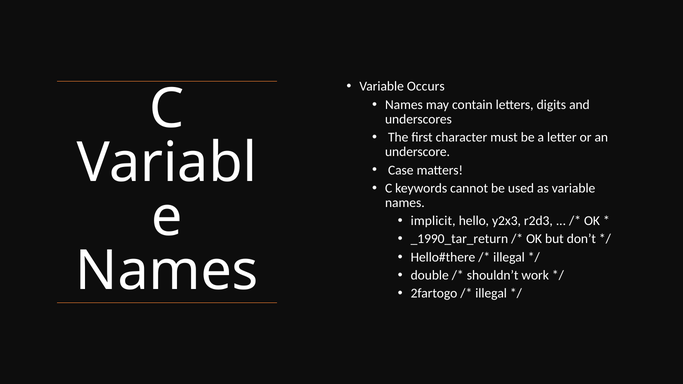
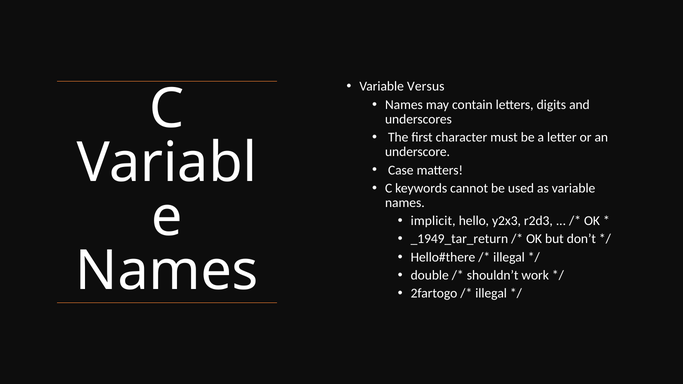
Occurs: Occurs -> Versus
_1990_tar_return: _1990_tar_return -> _1949_tar_return
